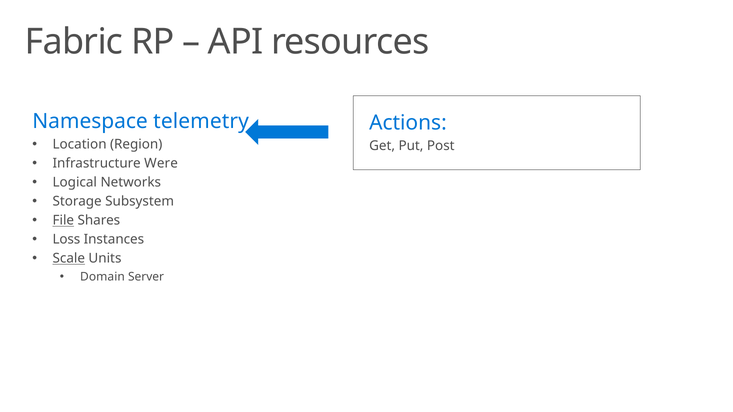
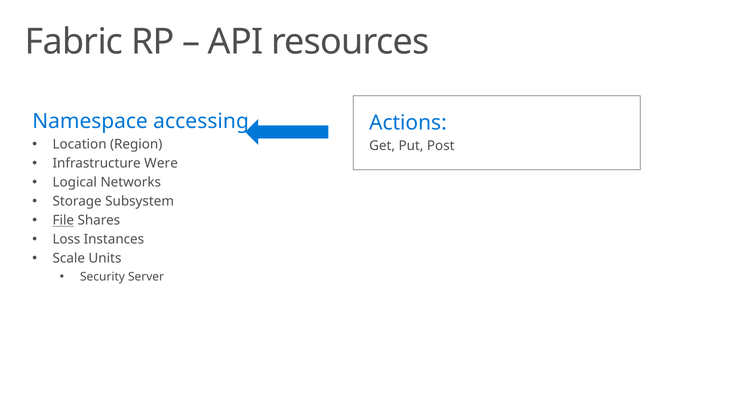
telemetry: telemetry -> accessing
Scale underline: present -> none
Domain: Domain -> Security
